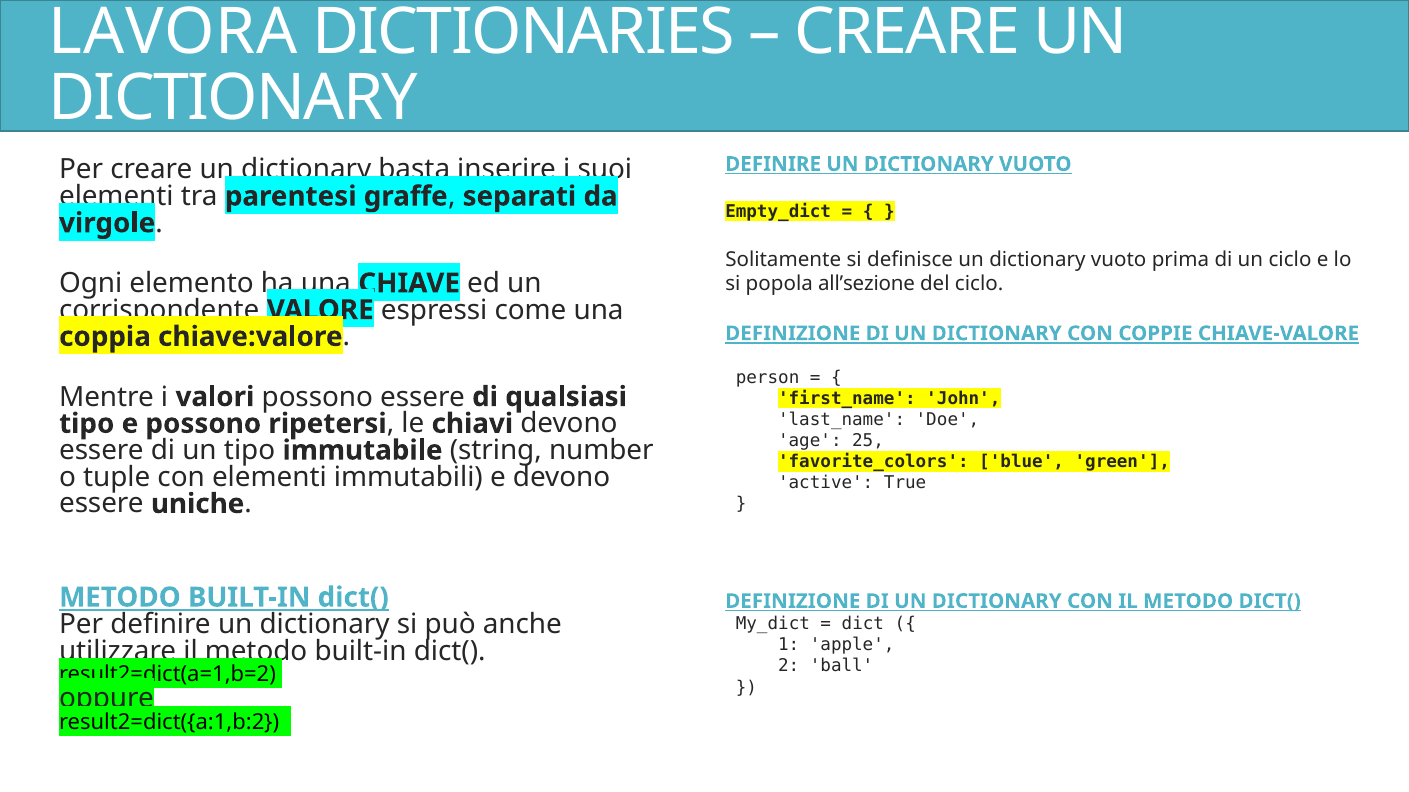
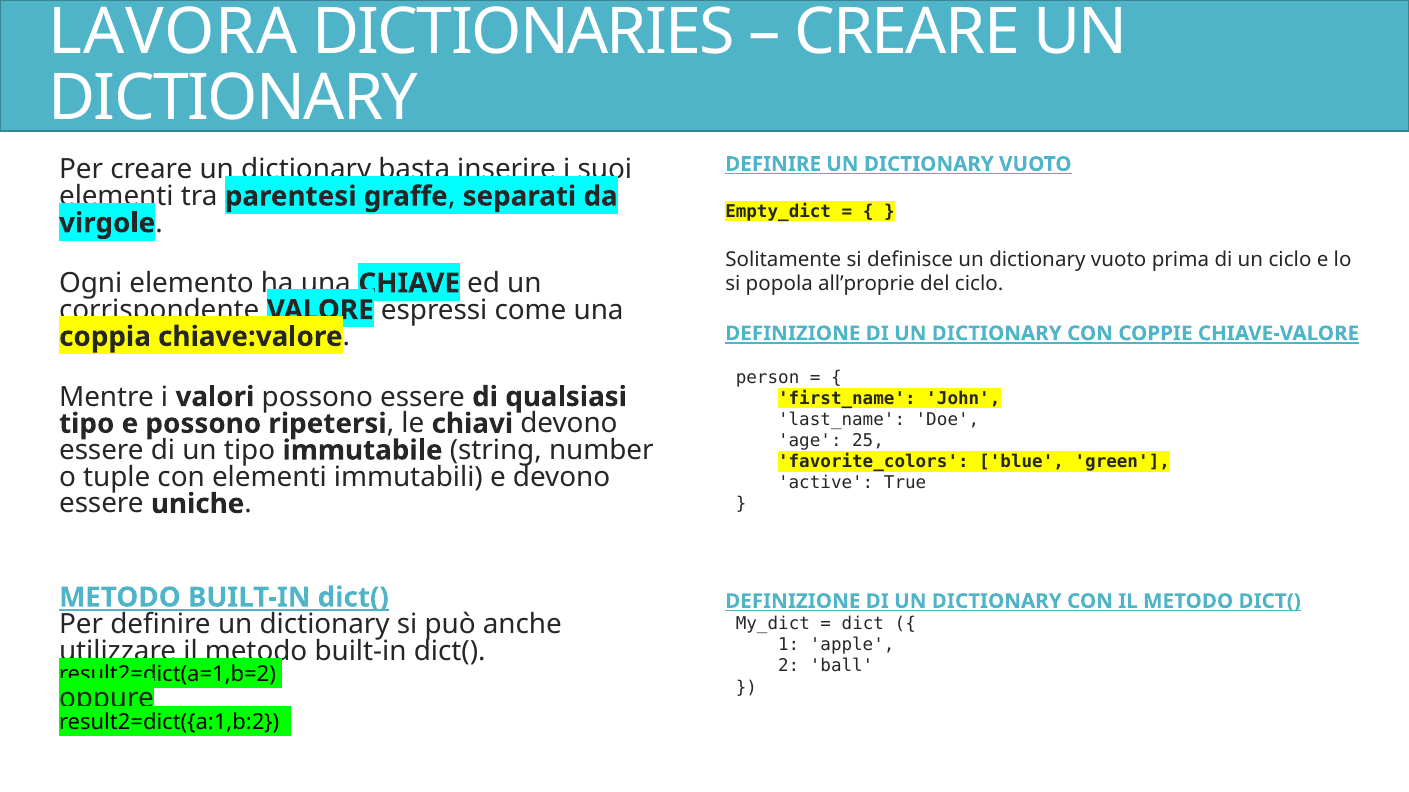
all’sezione: all’sezione -> all’proprie
